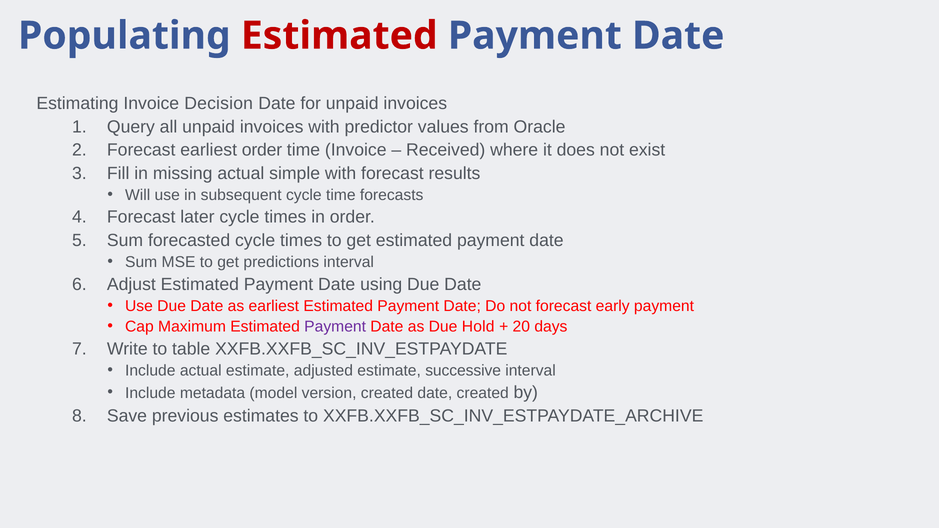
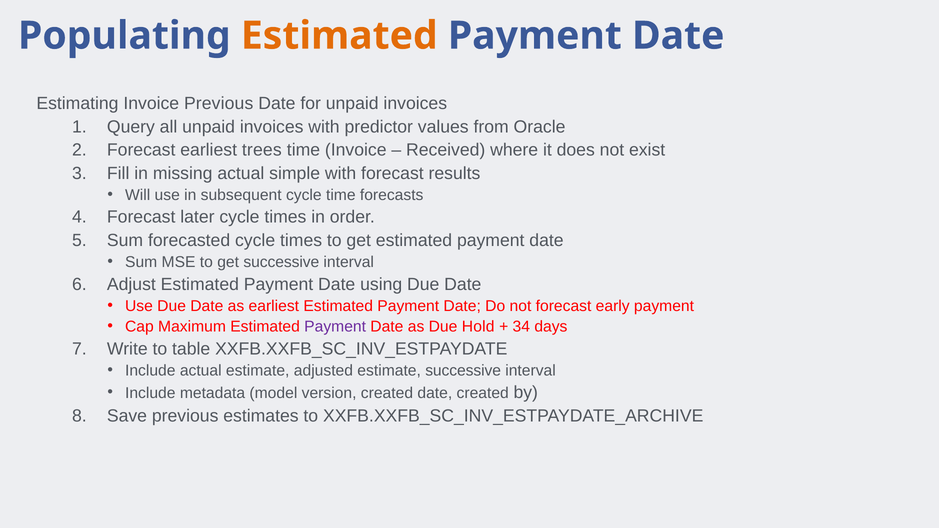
Estimated at (339, 36) colour: red -> orange
Invoice Decision: Decision -> Previous
earliest order: order -> trees
get predictions: predictions -> successive
20: 20 -> 34
